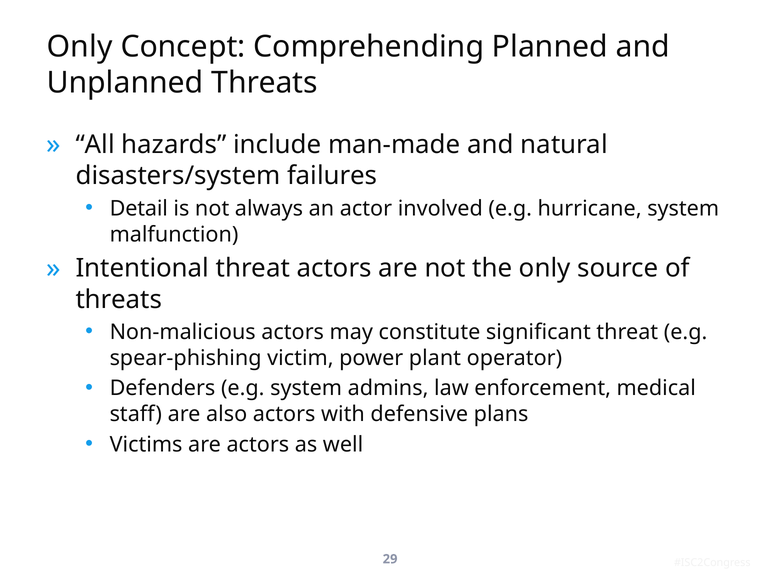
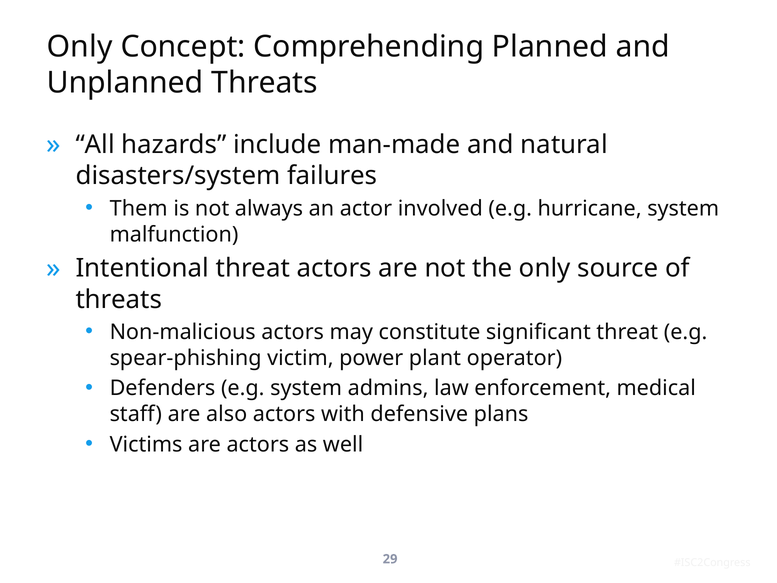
Detail: Detail -> Them
